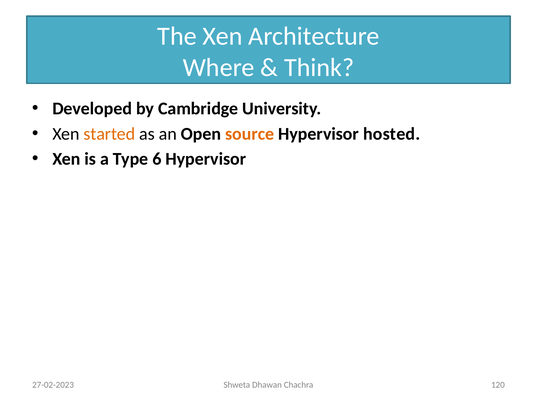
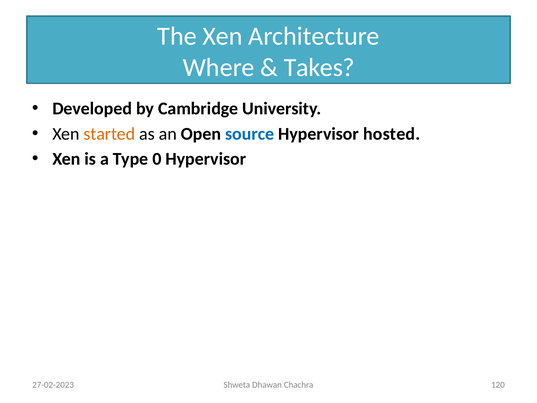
Think: Think -> Takes
source colour: orange -> blue
6: 6 -> 0
